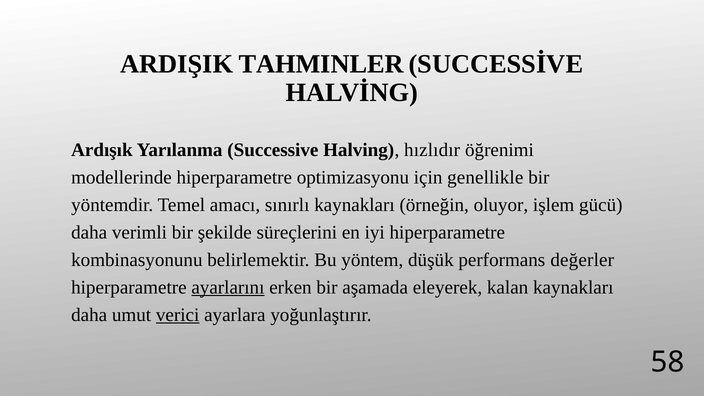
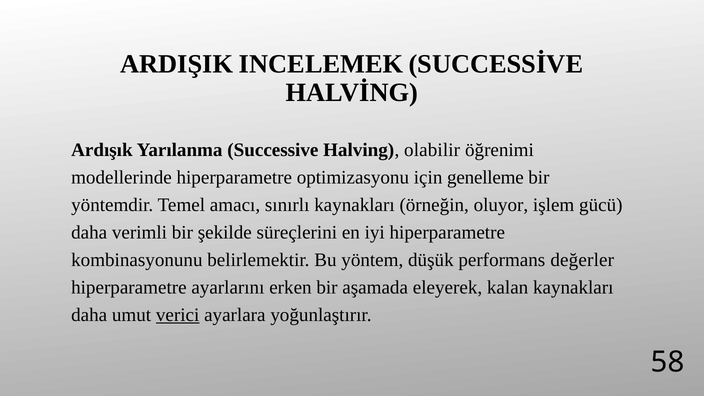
TAHMINLER: TAHMINLER -> INCELEMEK
hızlıdır: hızlıdır -> olabilir
genellikle: genellikle -> genelleme
ayarlarını underline: present -> none
